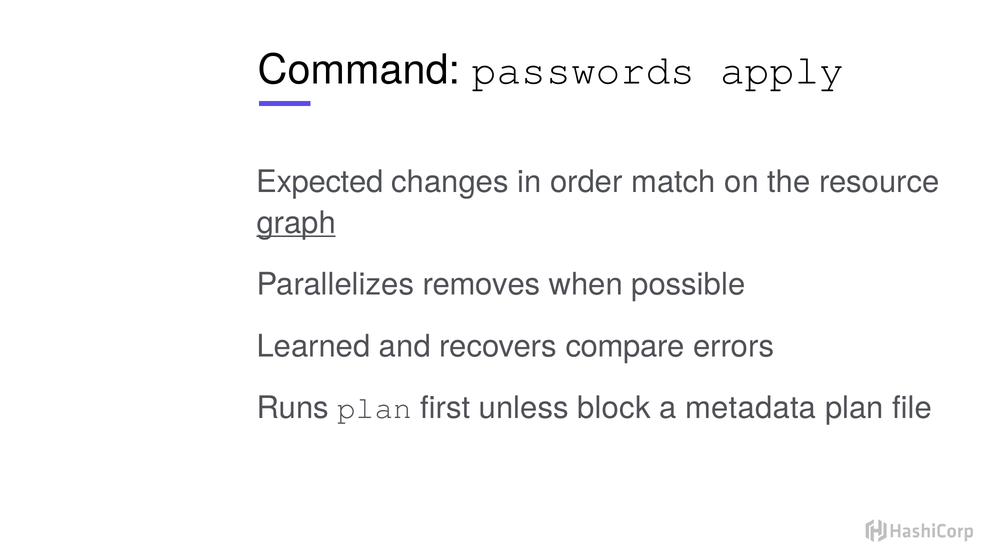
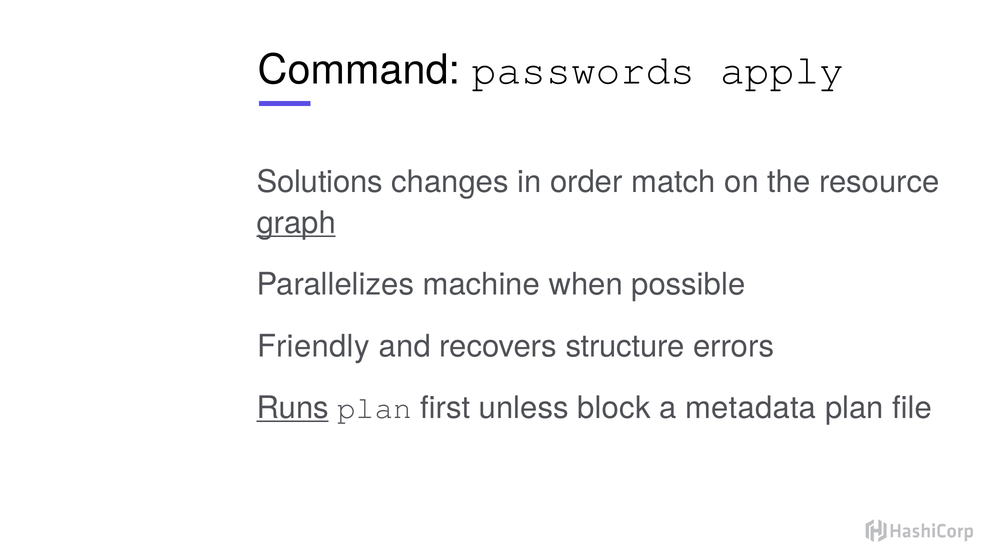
Expected: Expected -> Solutions
removes: removes -> machine
Learned: Learned -> Friendly
compare: compare -> structure
Runs underline: none -> present
